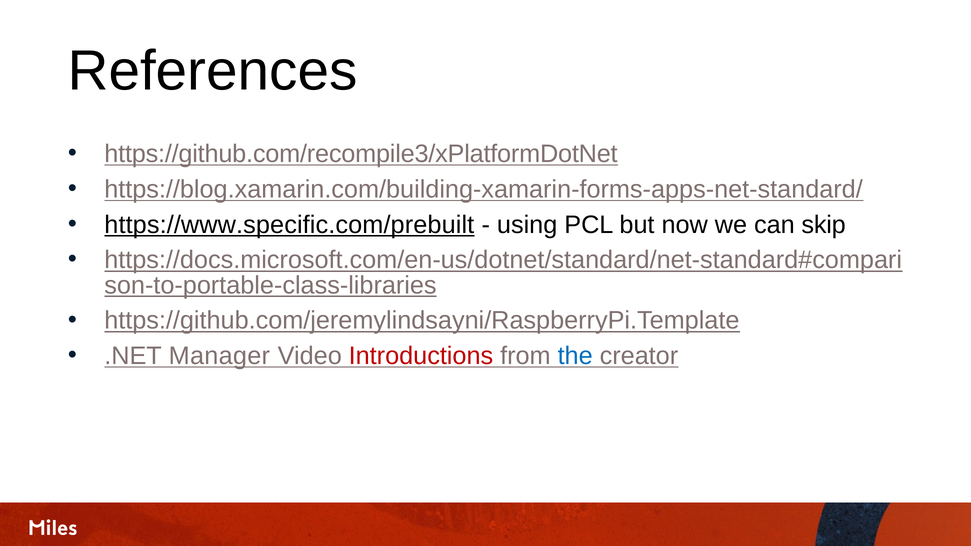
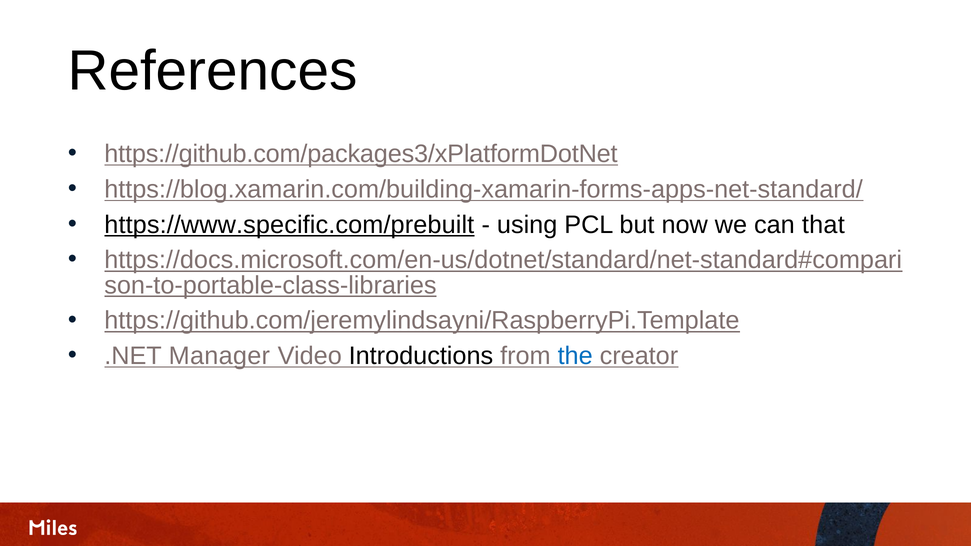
https://github.com/recompile3/xPlatformDotNet: https://github.com/recompile3/xPlatformDotNet -> https://github.com/packages3/xPlatformDotNet
skip: skip -> that
Introductions colour: red -> black
